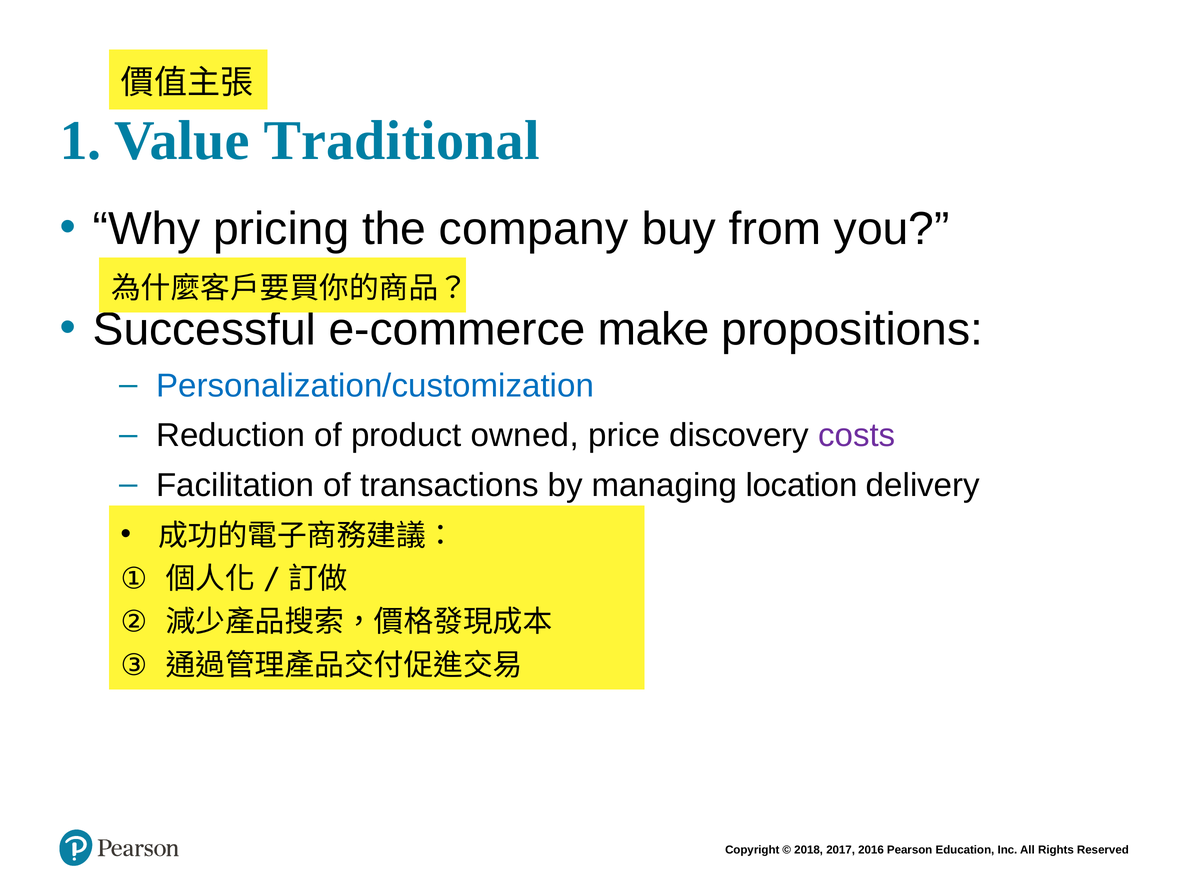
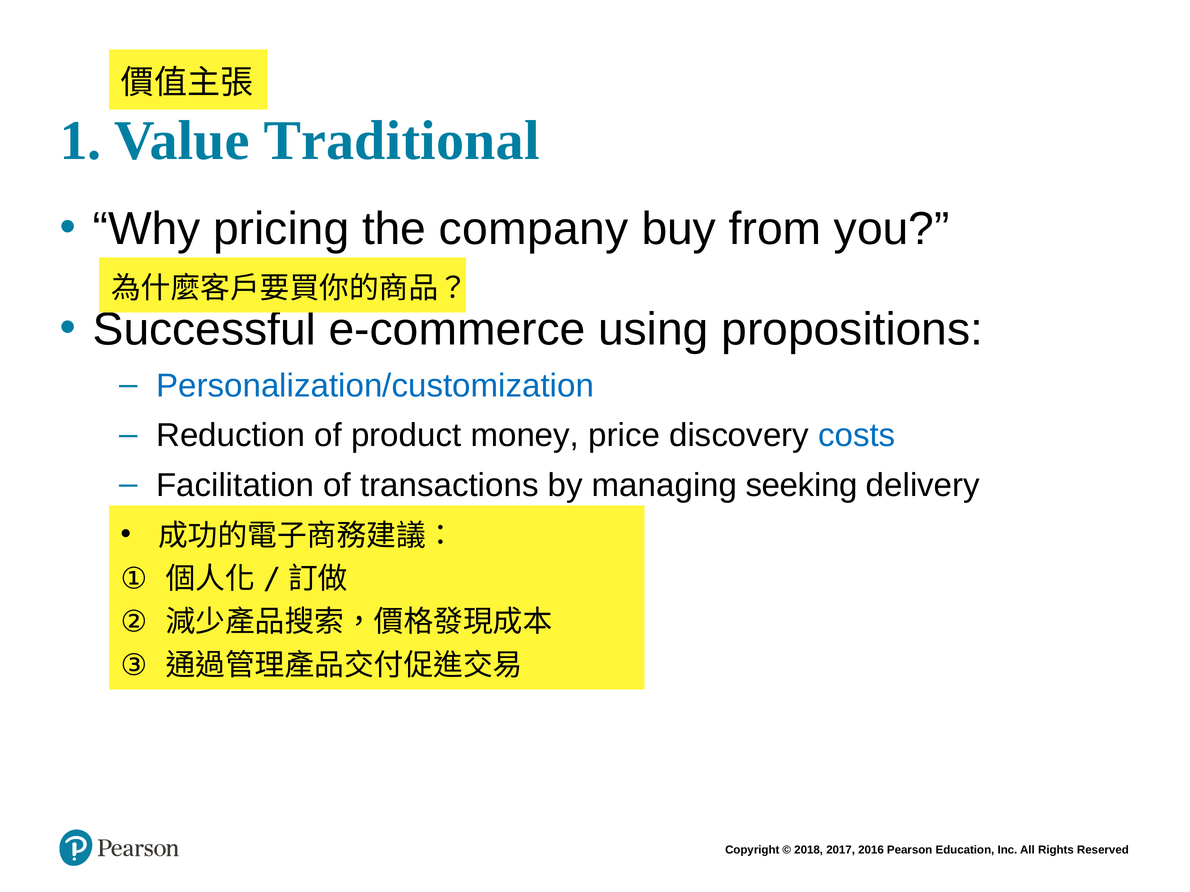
make: make -> using
owned: owned -> money
costs colour: purple -> blue
location: location -> seeking
